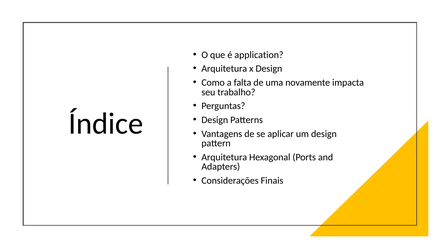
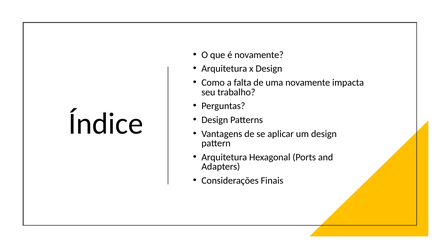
é application: application -> novamente
